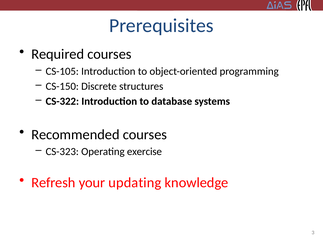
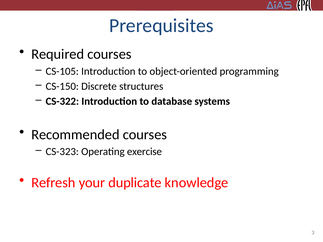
updating: updating -> duplicate
